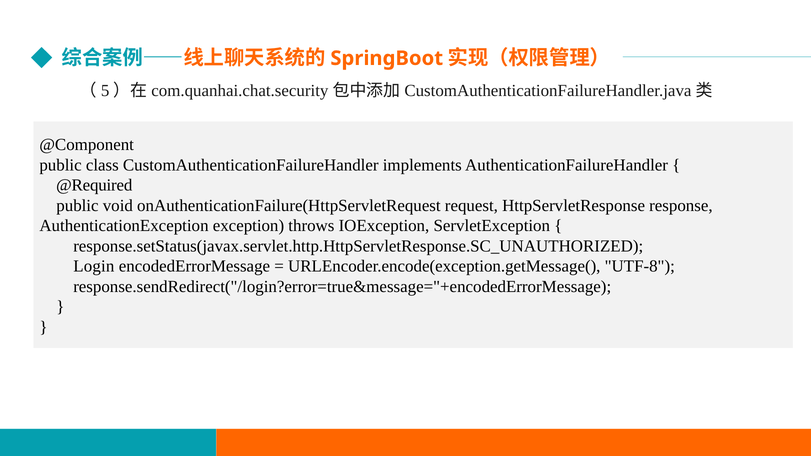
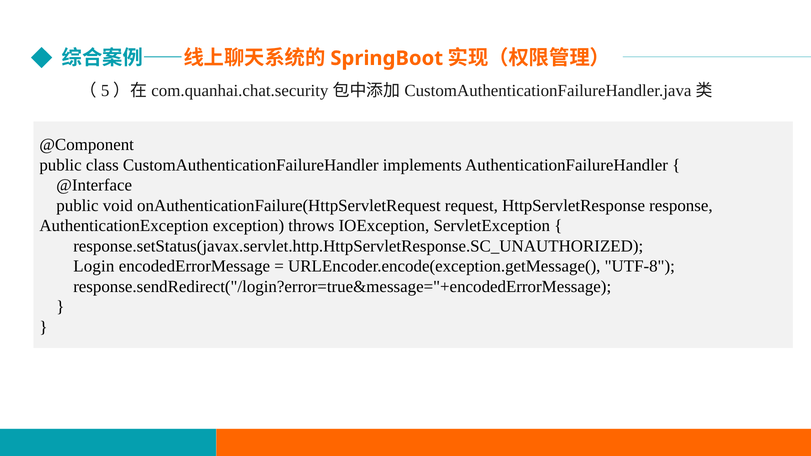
@Required: @Required -> @Interface
